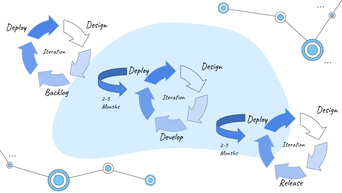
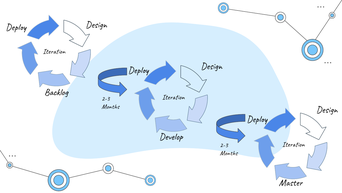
Release: Release -> Master
